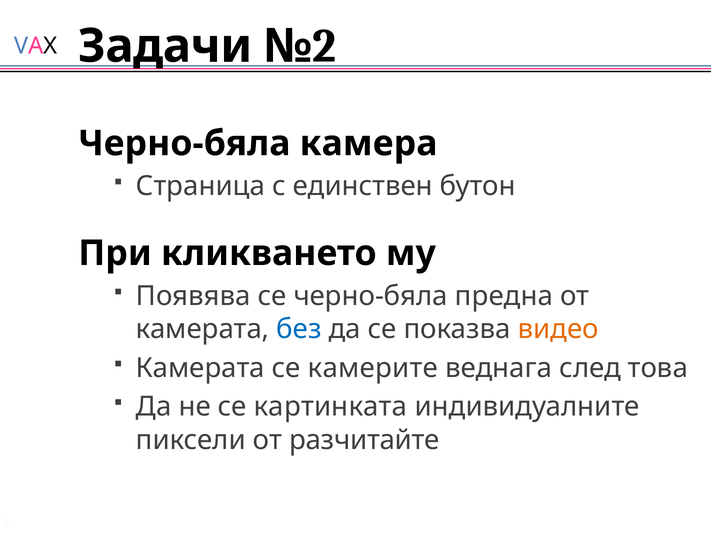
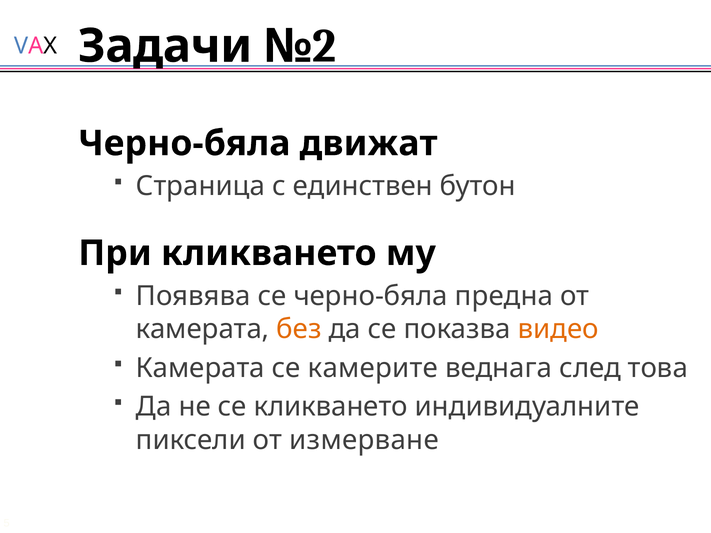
камера: камера -> движат
без colour: blue -> orange
се картинката: картинката -> кликването
разчитайте: разчитайте -> измерване
